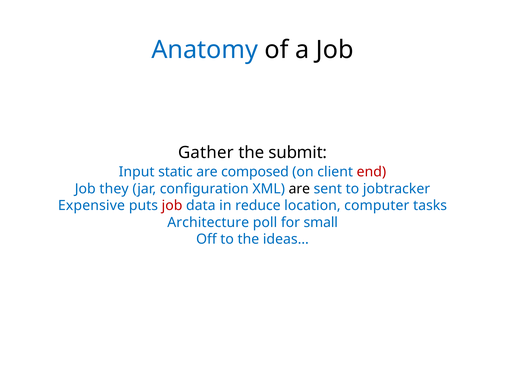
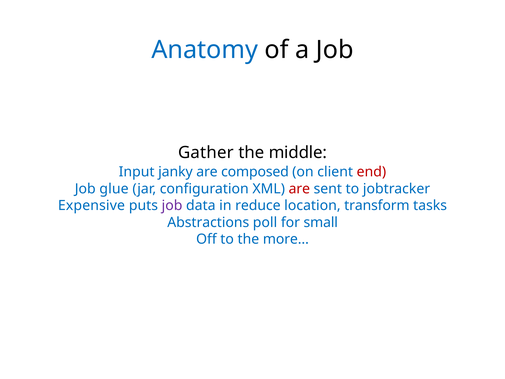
submit: submit -> middle
static: static -> janky
they: they -> glue
are at (299, 189) colour: black -> red
job at (172, 205) colour: red -> purple
computer: computer -> transform
Architecture: Architecture -> Abstractions
ideas…: ideas… -> more…
